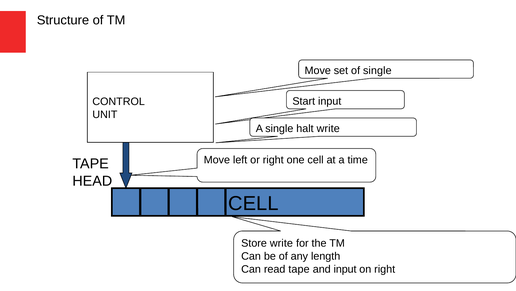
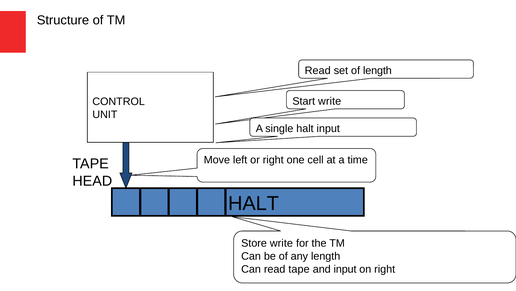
Move at (318, 70): Move -> Read
of single: single -> length
Start input: input -> write
halt write: write -> input
CELL at (253, 203): CELL -> HALT
